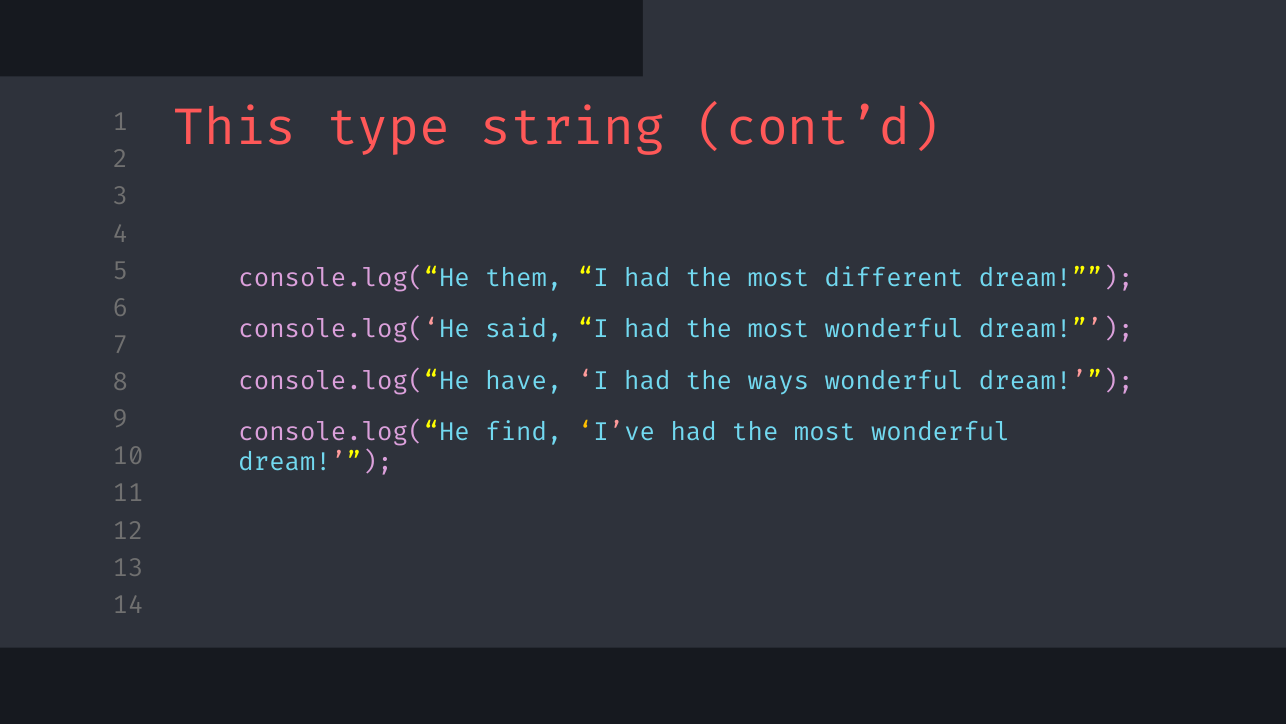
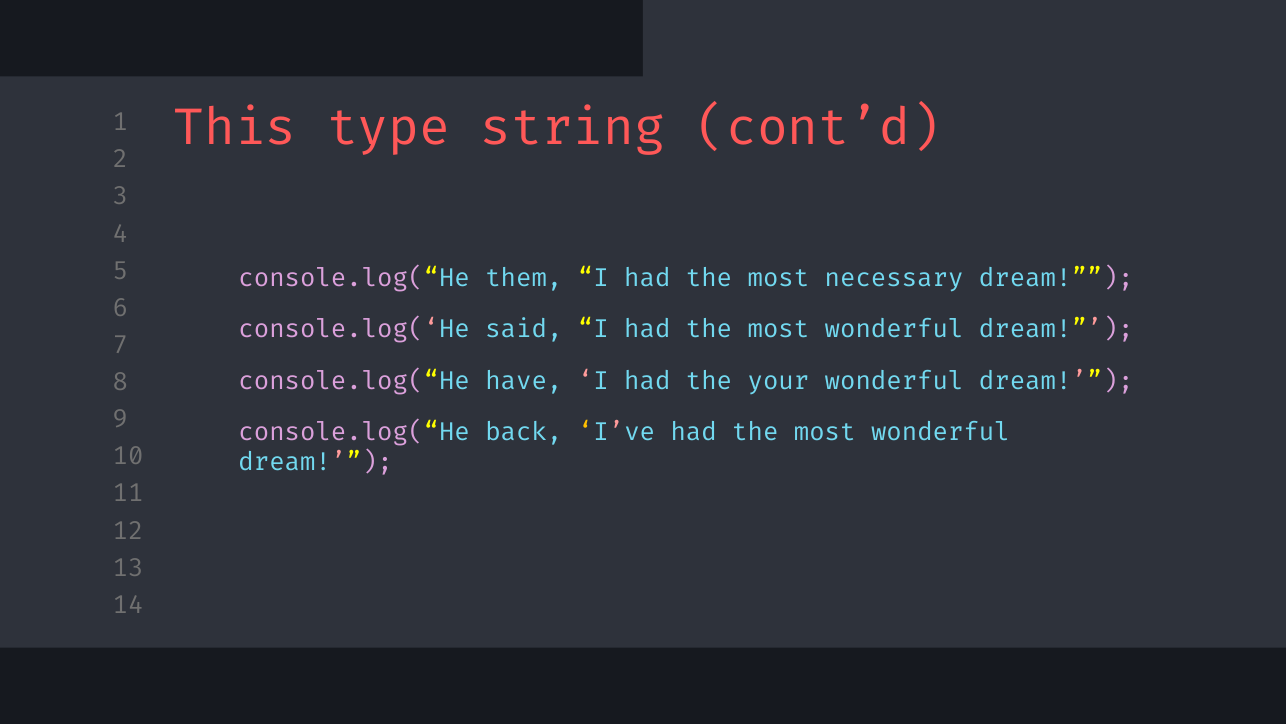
different: different -> necessary
ways: ways -> your
find: find -> back
